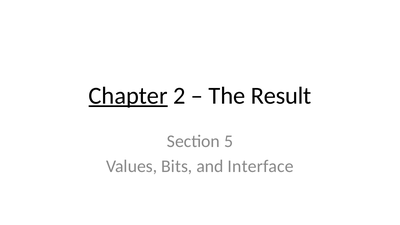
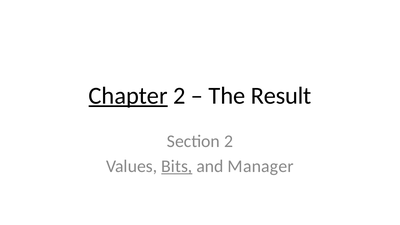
Section 5: 5 -> 2
Bits underline: none -> present
Interface: Interface -> Manager
